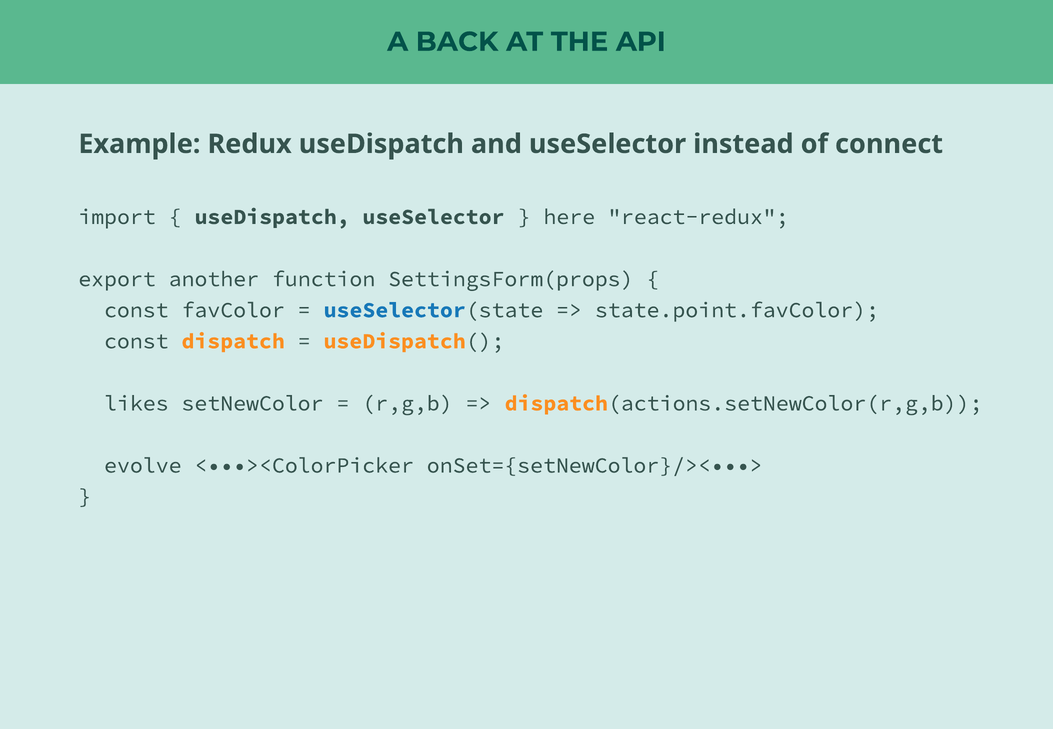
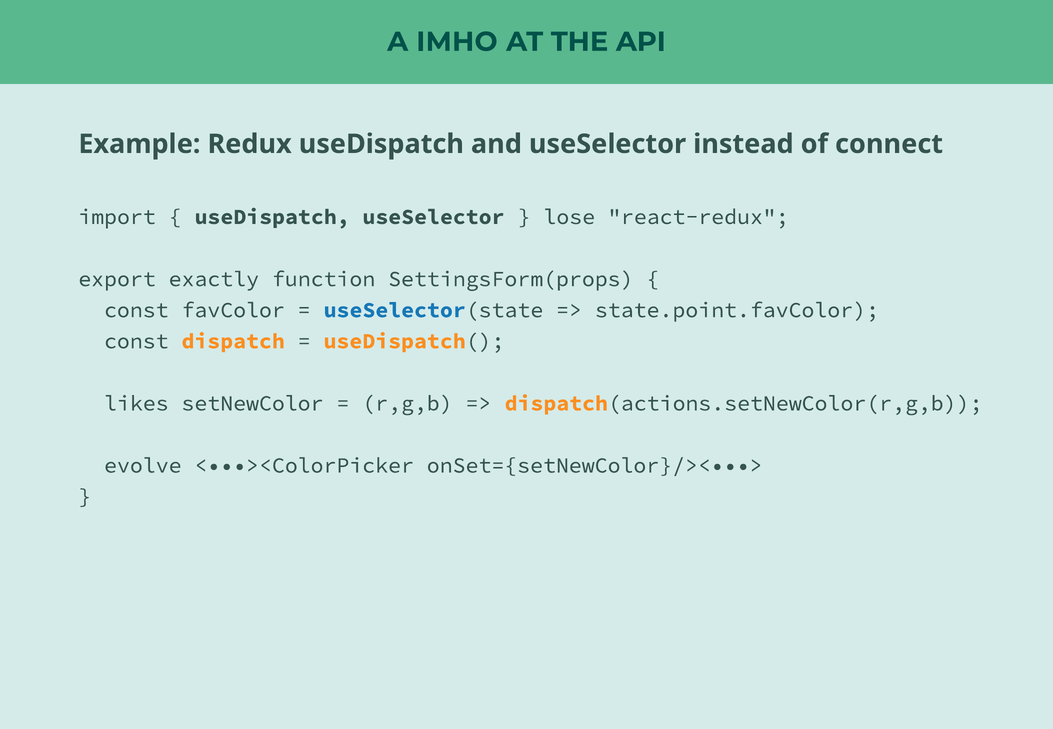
BACK: BACK -> IMHO
here: here -> lose
another: another -> exactly
